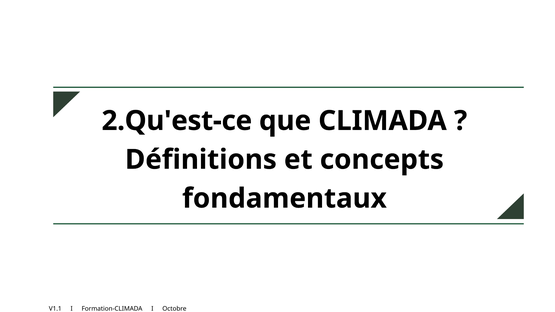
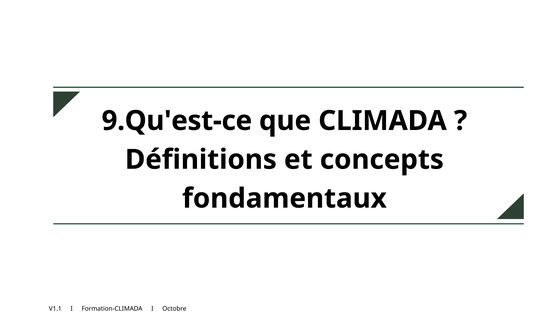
2.Qu'est-ce: 2.Qu'est-ce -> 9.Qu'est-ce
